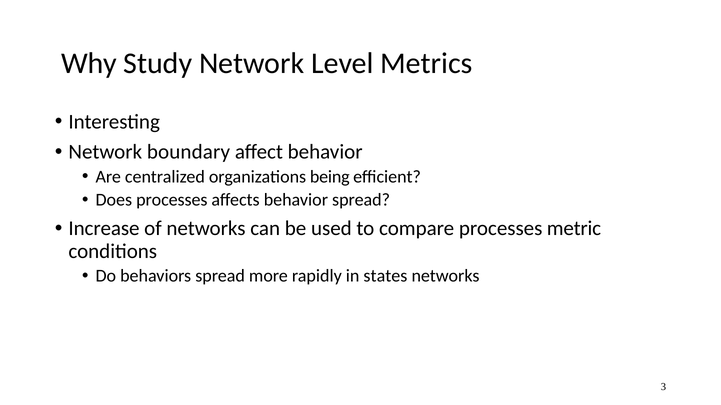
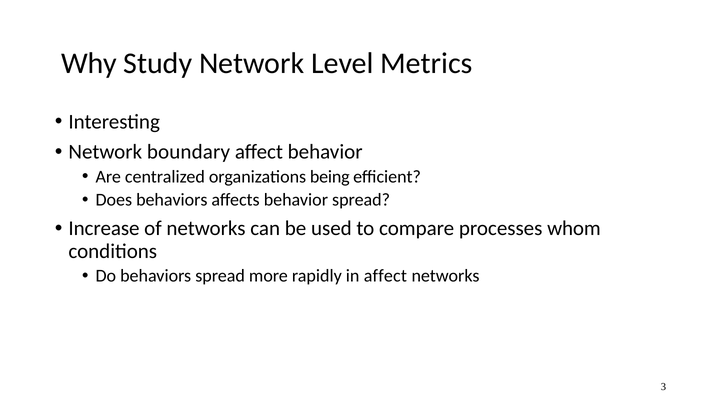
Does processes: processes -> behaviors
metric: metric -> whom
in states: states -> affect
